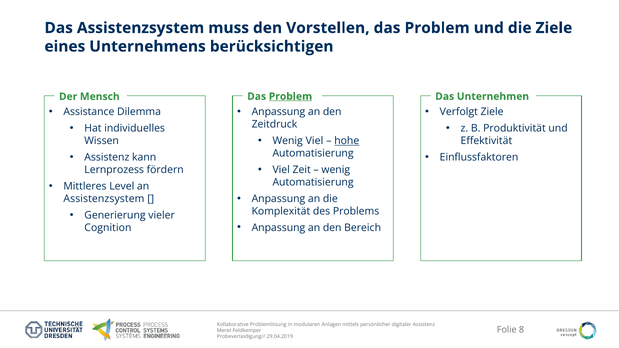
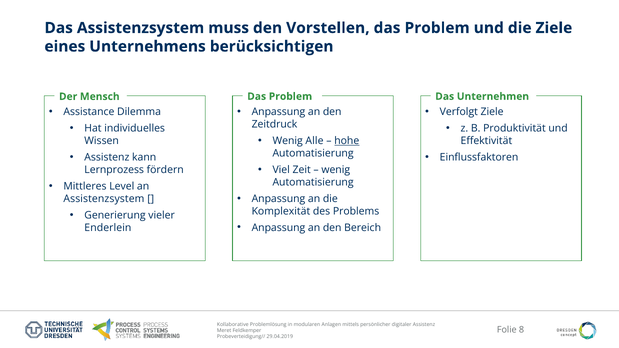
Problem at (290, 96) underline: present -> none
Wenig Viel: Viel -> Alle
Cognition: Cognition -> Enderlein
